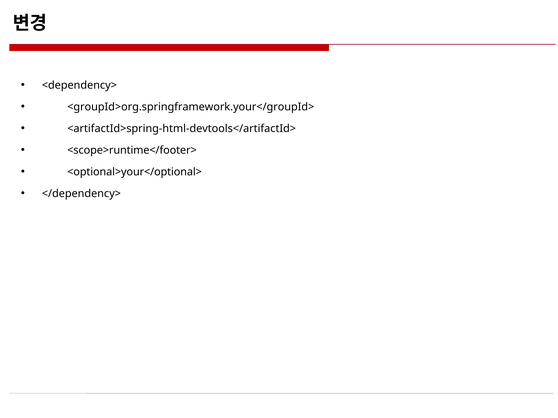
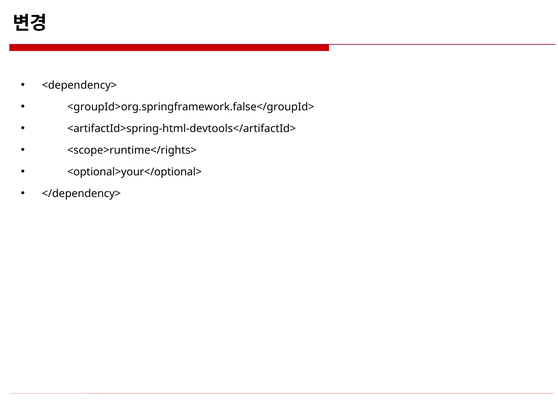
<groupId>org.springframework.your</groupId>: <groupId>org.springframework.your</groupId> -> <groupId>org.springframework.false</groupId>
<scope>runtime</footer>: <scope>runtime</footer> -> <scope>runtime</rights>
